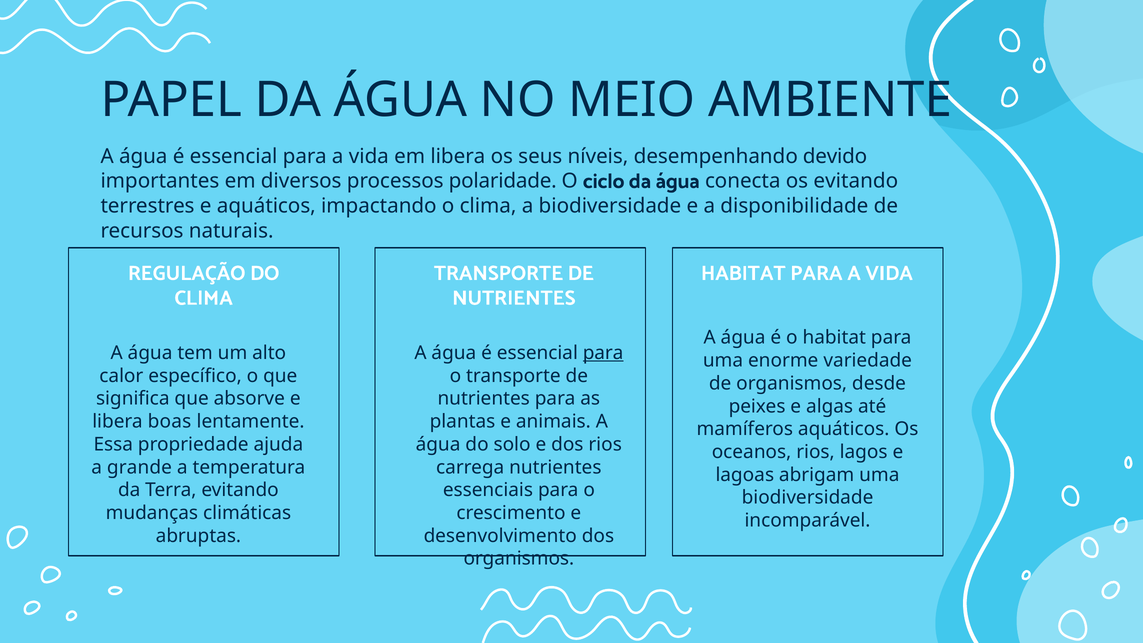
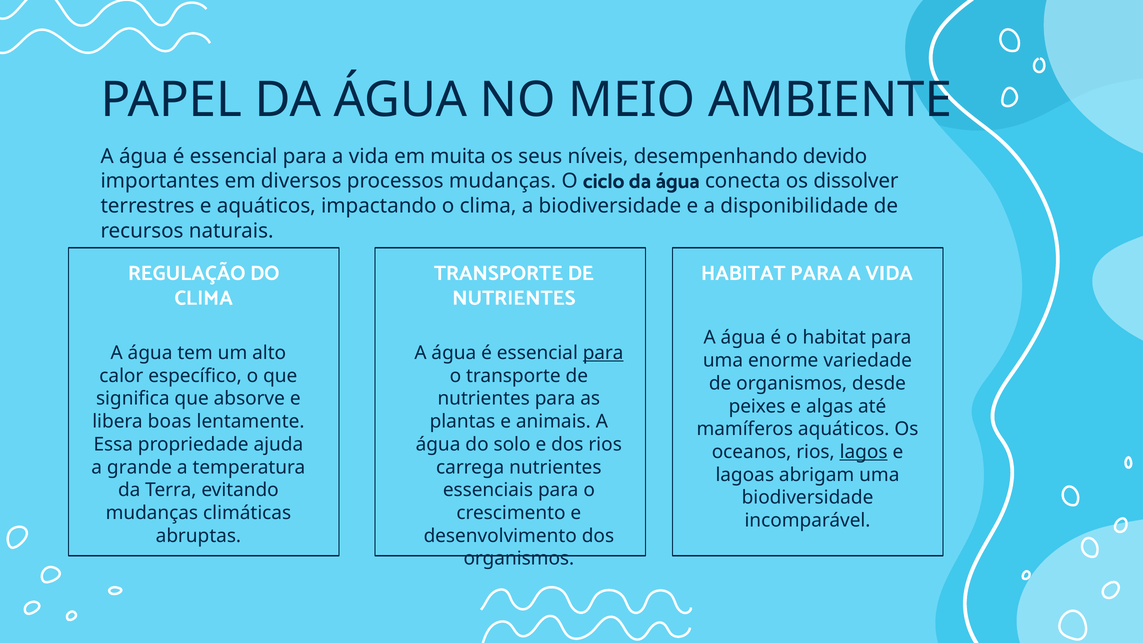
em libera: libera -> muita
processos polaridade: polaridade -> mudanças
os evitando: evitando -> dissolver
lagos underline: none -> present
